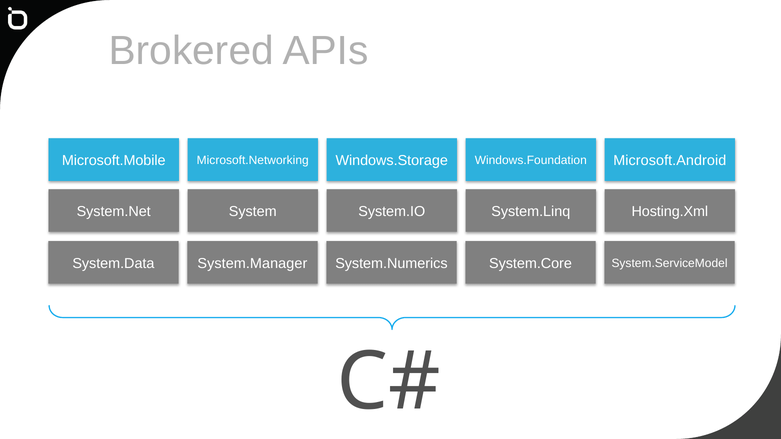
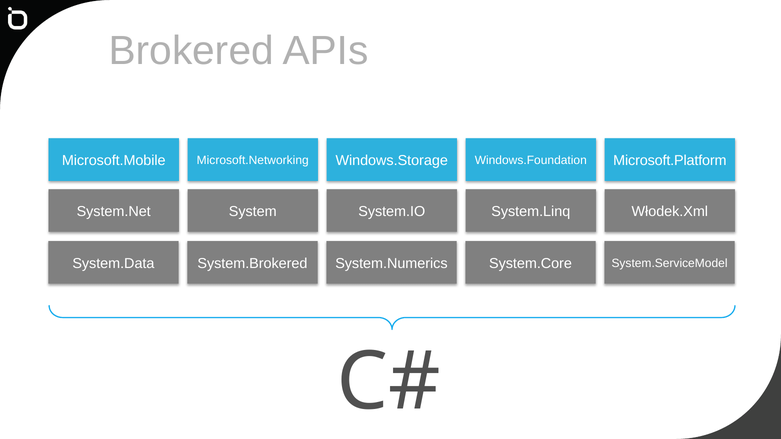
Microsoft.Android: Microsoft.Android -> Microsoft.Platform
Hosting.Xml: Hosting.Xml -> Włodek.Xml
System.Manager: System.Manager -> System.Brokered
